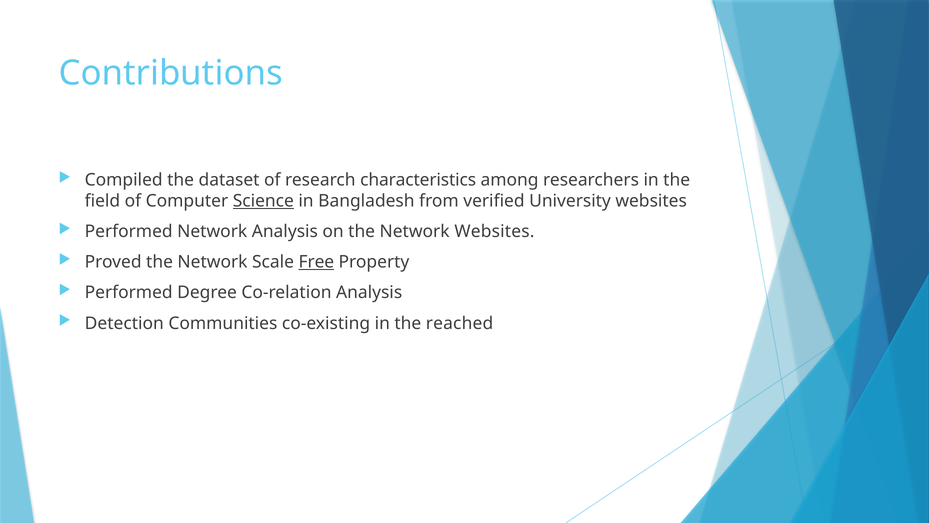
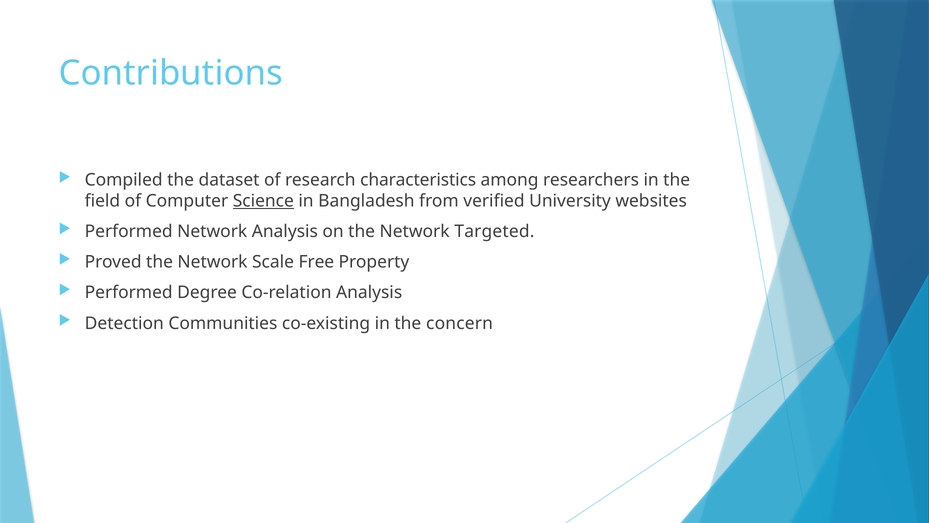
Network Websites: Websites -> Targeted
Free underline: present -> none
reached: reached -> concern
